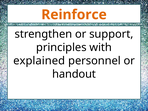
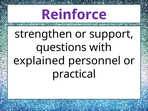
Reinforce colour: orange -> purple
principles: principles -> questions
handout: handout -> practical
